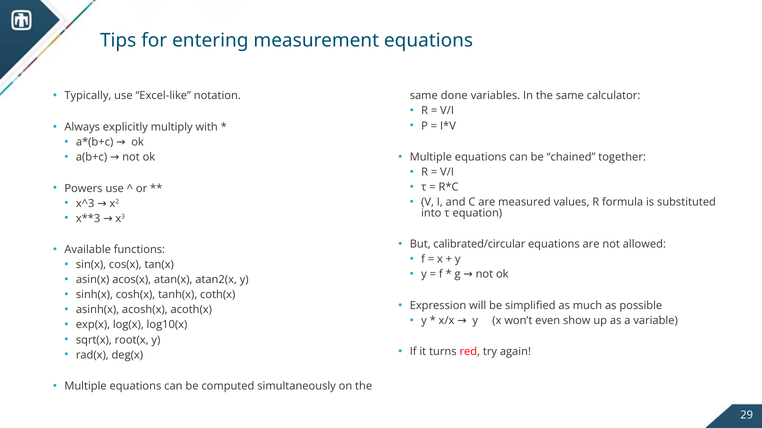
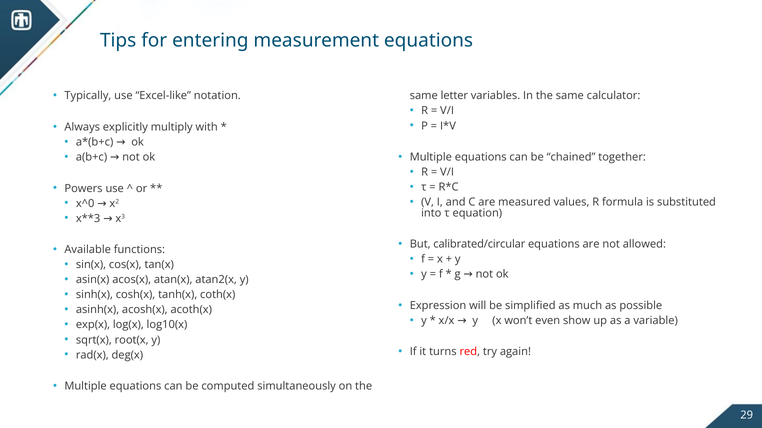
done: done -> letter
x^3: x^3 -> x^0
